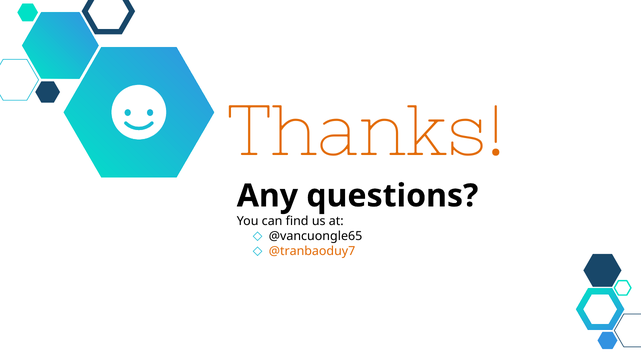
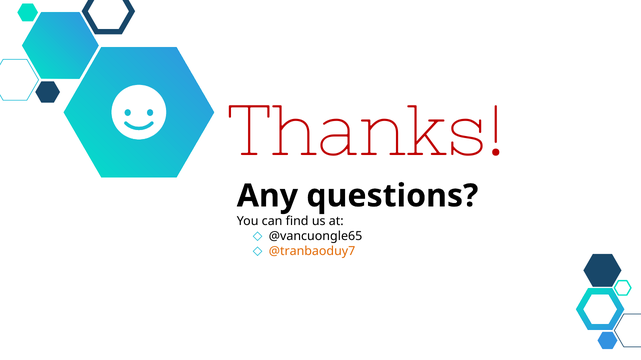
Thanks colour: orange -> red
